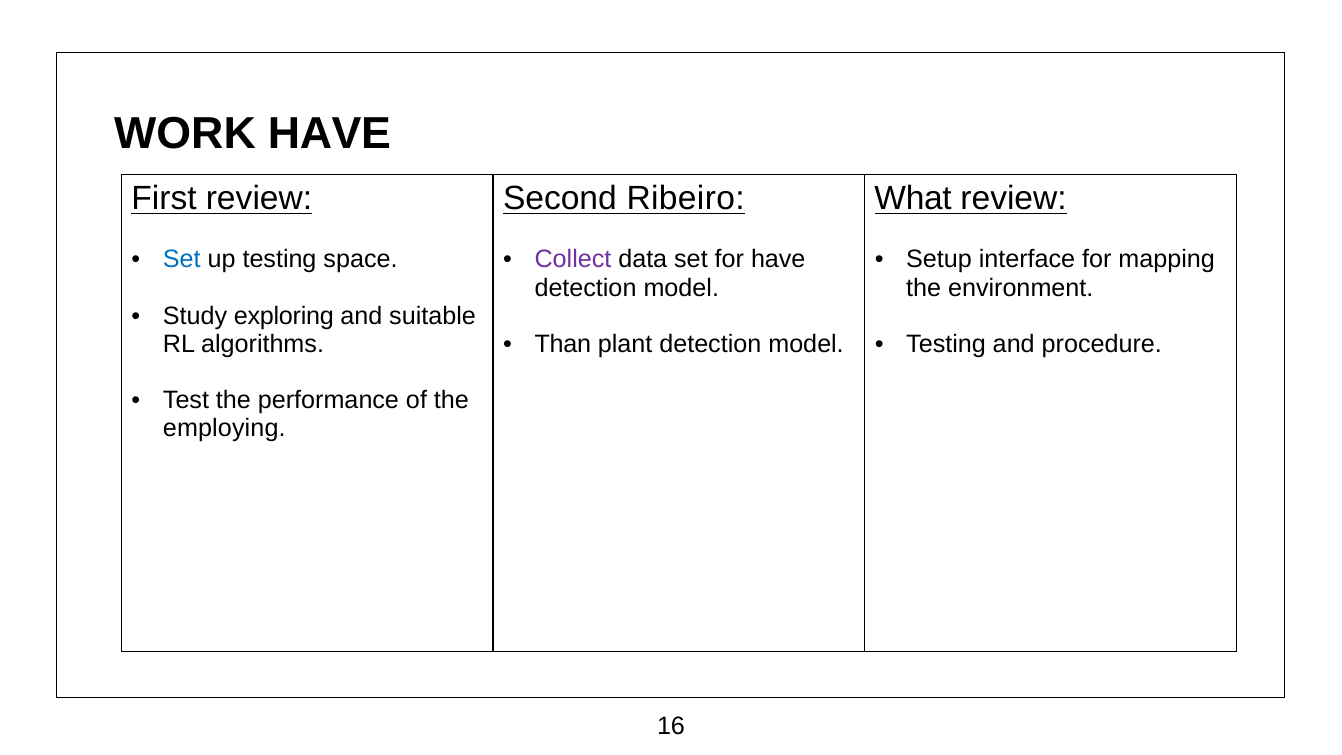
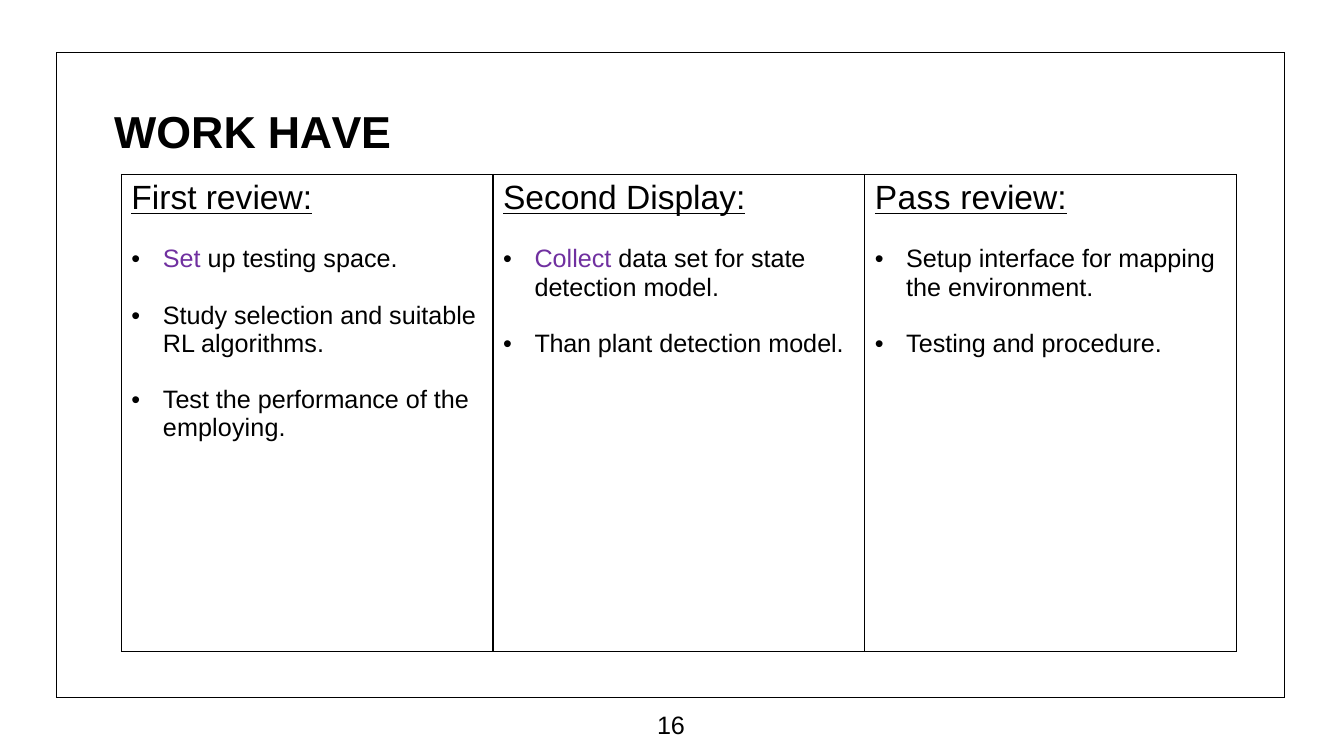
Ribeiro: Ribeiro -> Display
What: What -> Pass
Set at (182, 259) colour: blue -> purple
for have: have -> state
exploring: exploring -> selection
